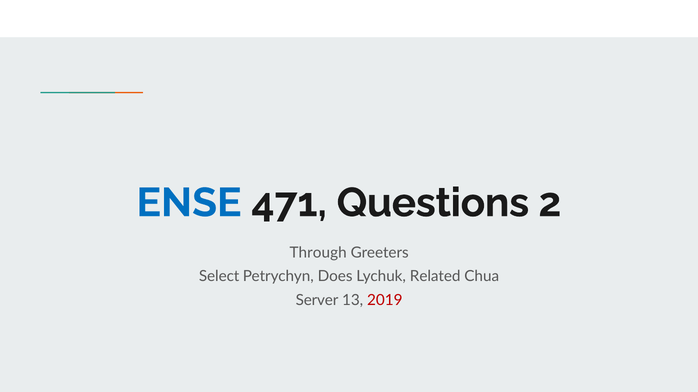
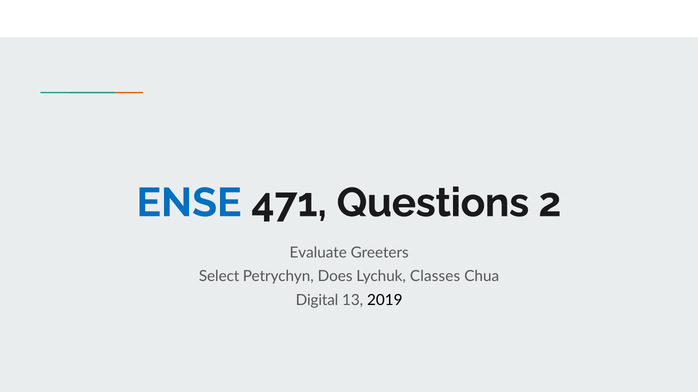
Through: Through -> Evaluate
Related: Related -> Classes
Server: Server -> Digital
2019 colour: red -> black
